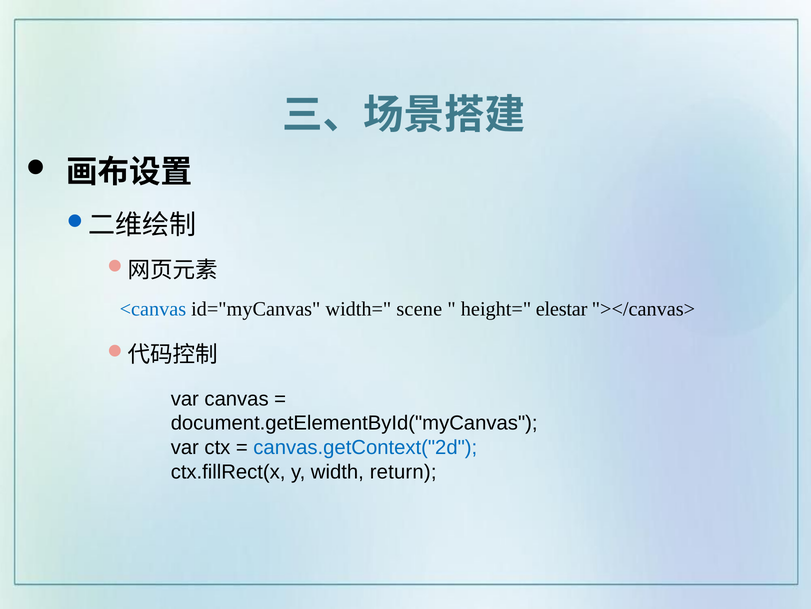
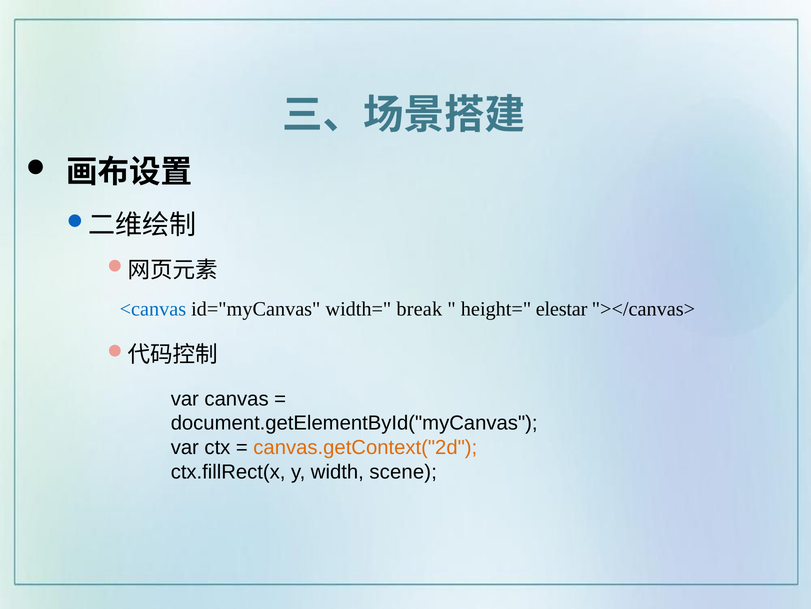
scene: scene -> break
canvas.getContext("2d colour: blue -> orange
return: return -> scene
